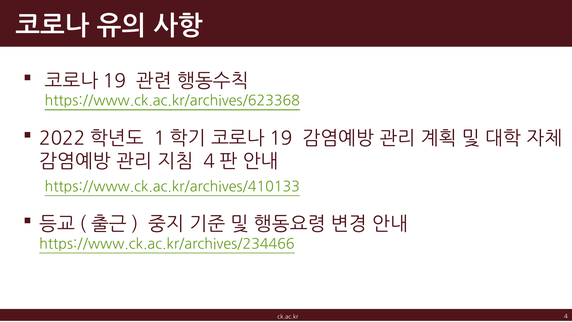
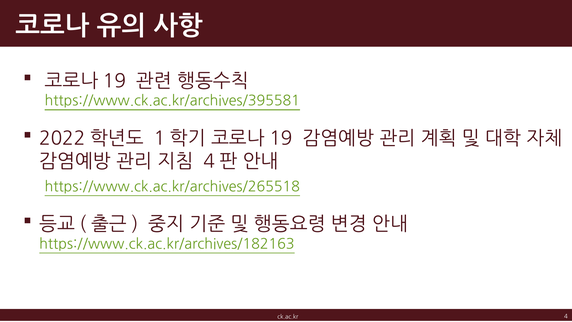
https://www.ck.ac.kr/archives/623368: https://www.ck.ac.kr/archives/623368 -> https://www.ck.ac.kr/archives/395581
https://www.ck.ac.kr/archives/410133: https://www.ck.ac.kr/archives/410133 -> https://www.ck.ac.kr/archives/265518
https://www.ck.ac.kr/archives/234466: https://www.ck.ac.kr/archives/234466 -> https://www.ck.ac.kr/archives/182163
